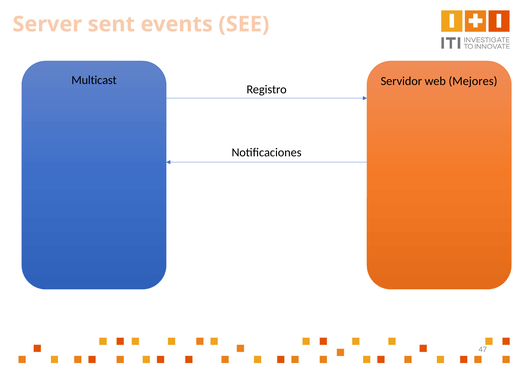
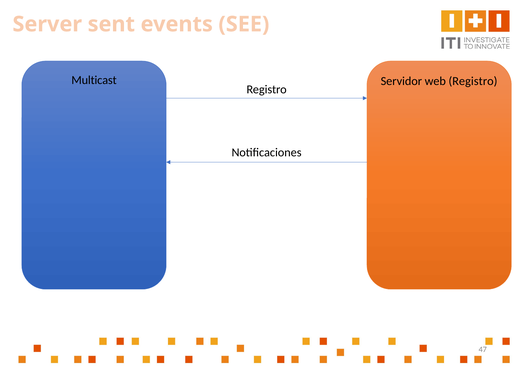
web Mejores: Mejores -> Registro
